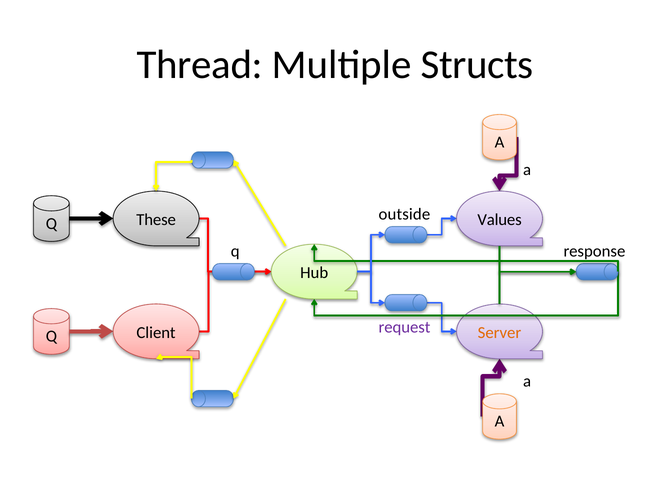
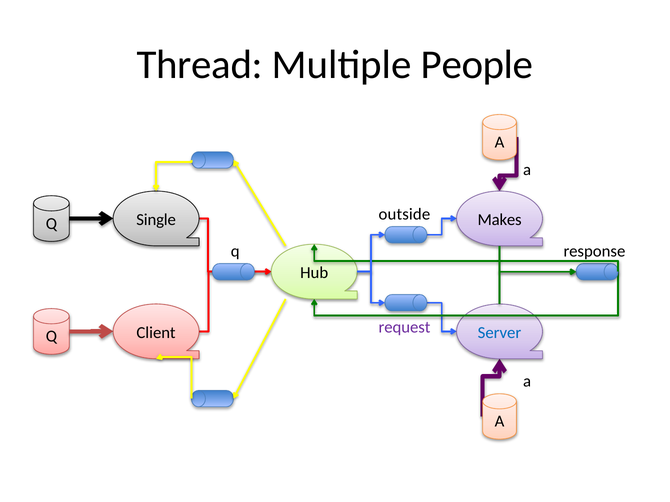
Structs: Structs -> People
These: These -> Single
Values: Values -> Makes
Server colour: orange -> blue
